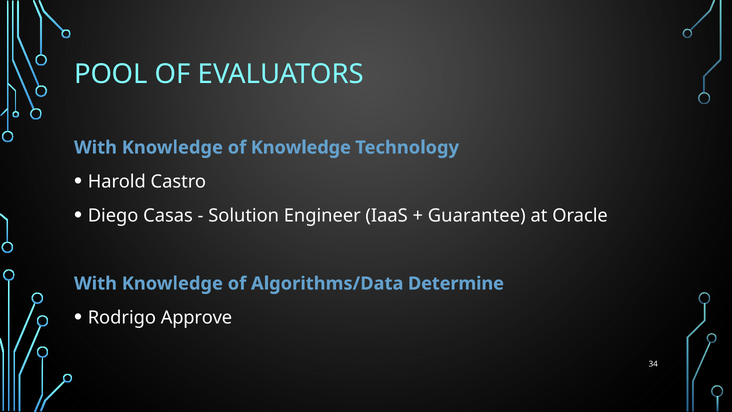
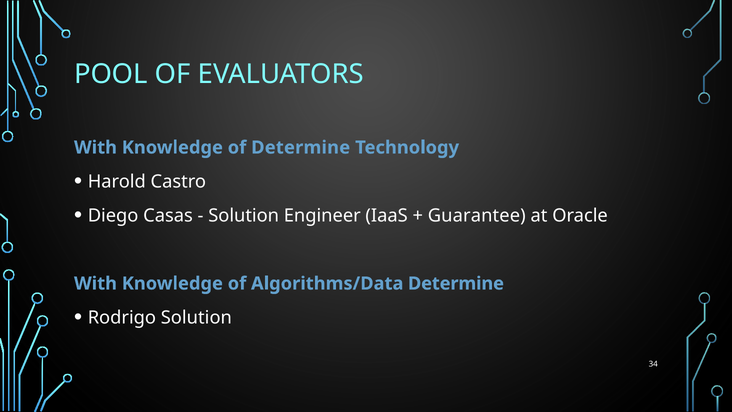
of Knowledge: Knowledge -> Determine
Rodrigo Approve: Approve -> Solution
